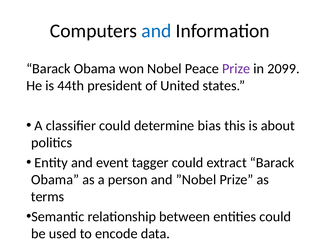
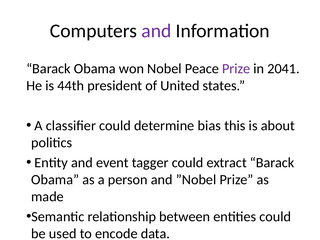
and at (156, 31) colour: blue -> purple
2099: 2099 -> 2041
terms: terms -> made
